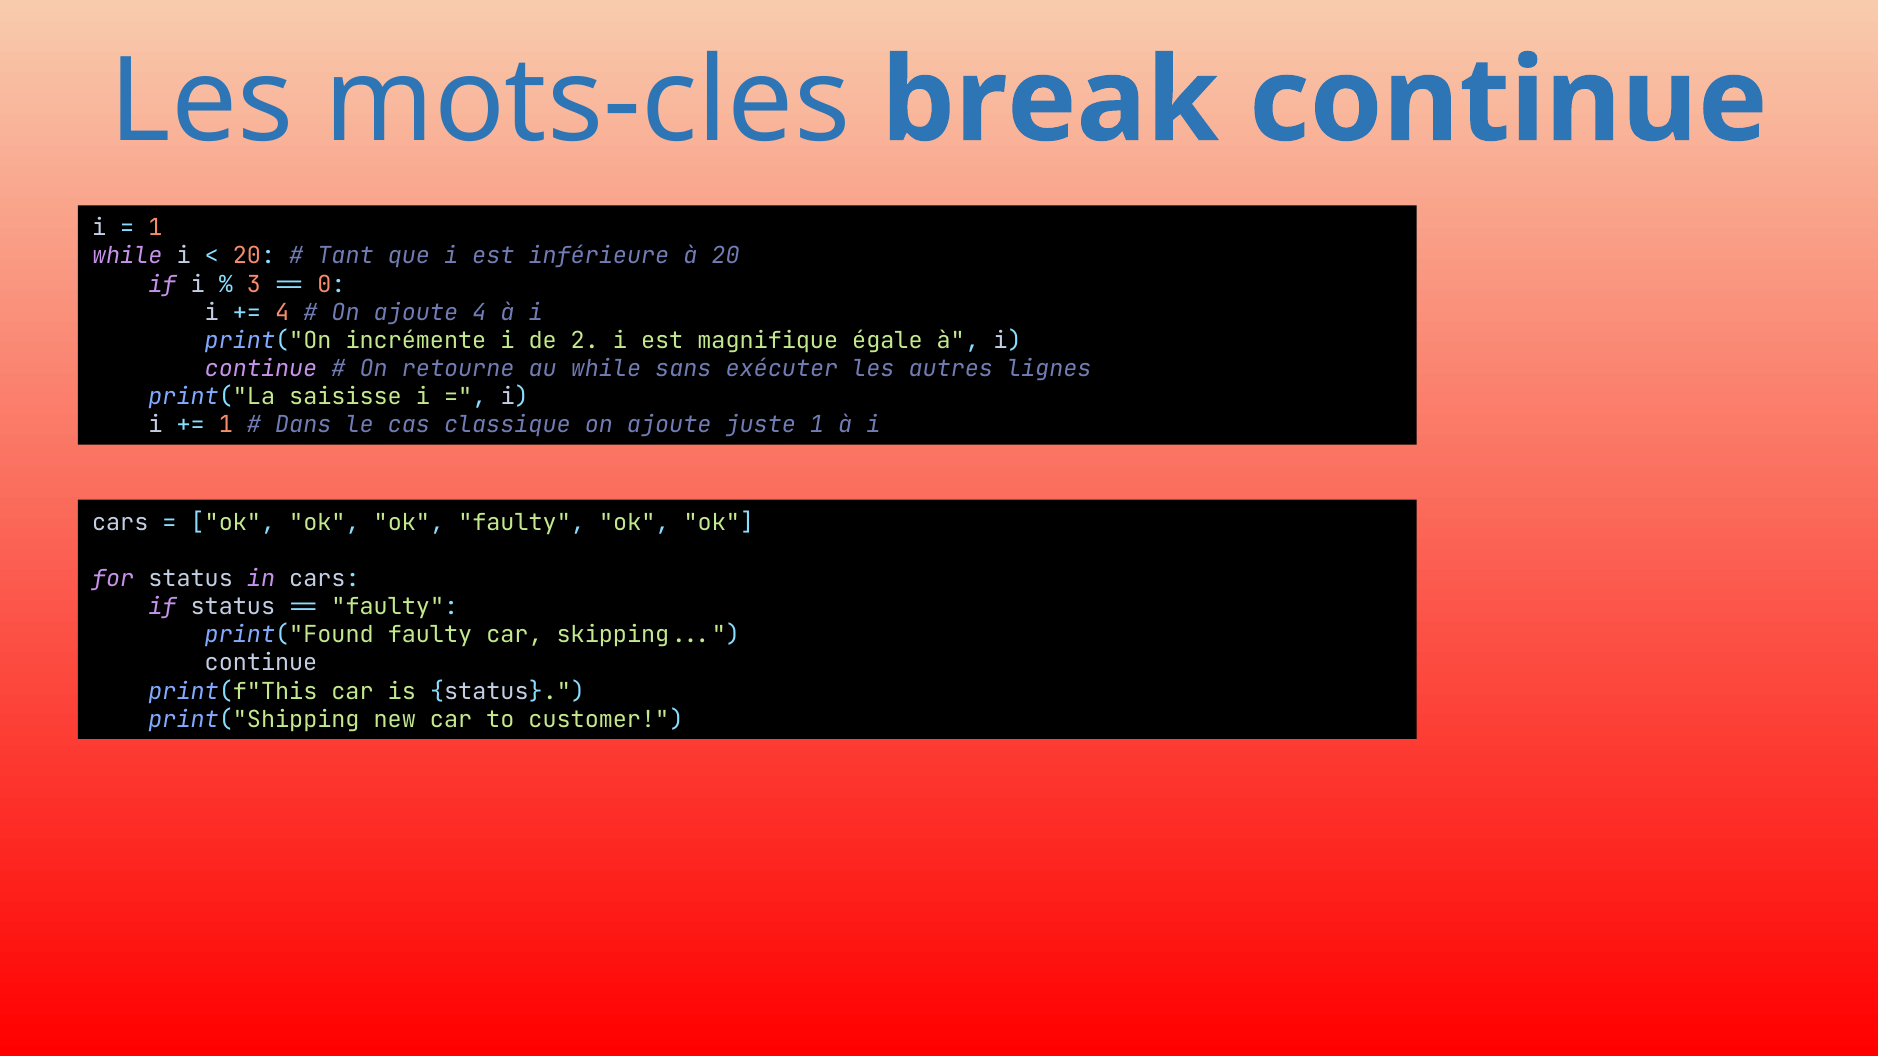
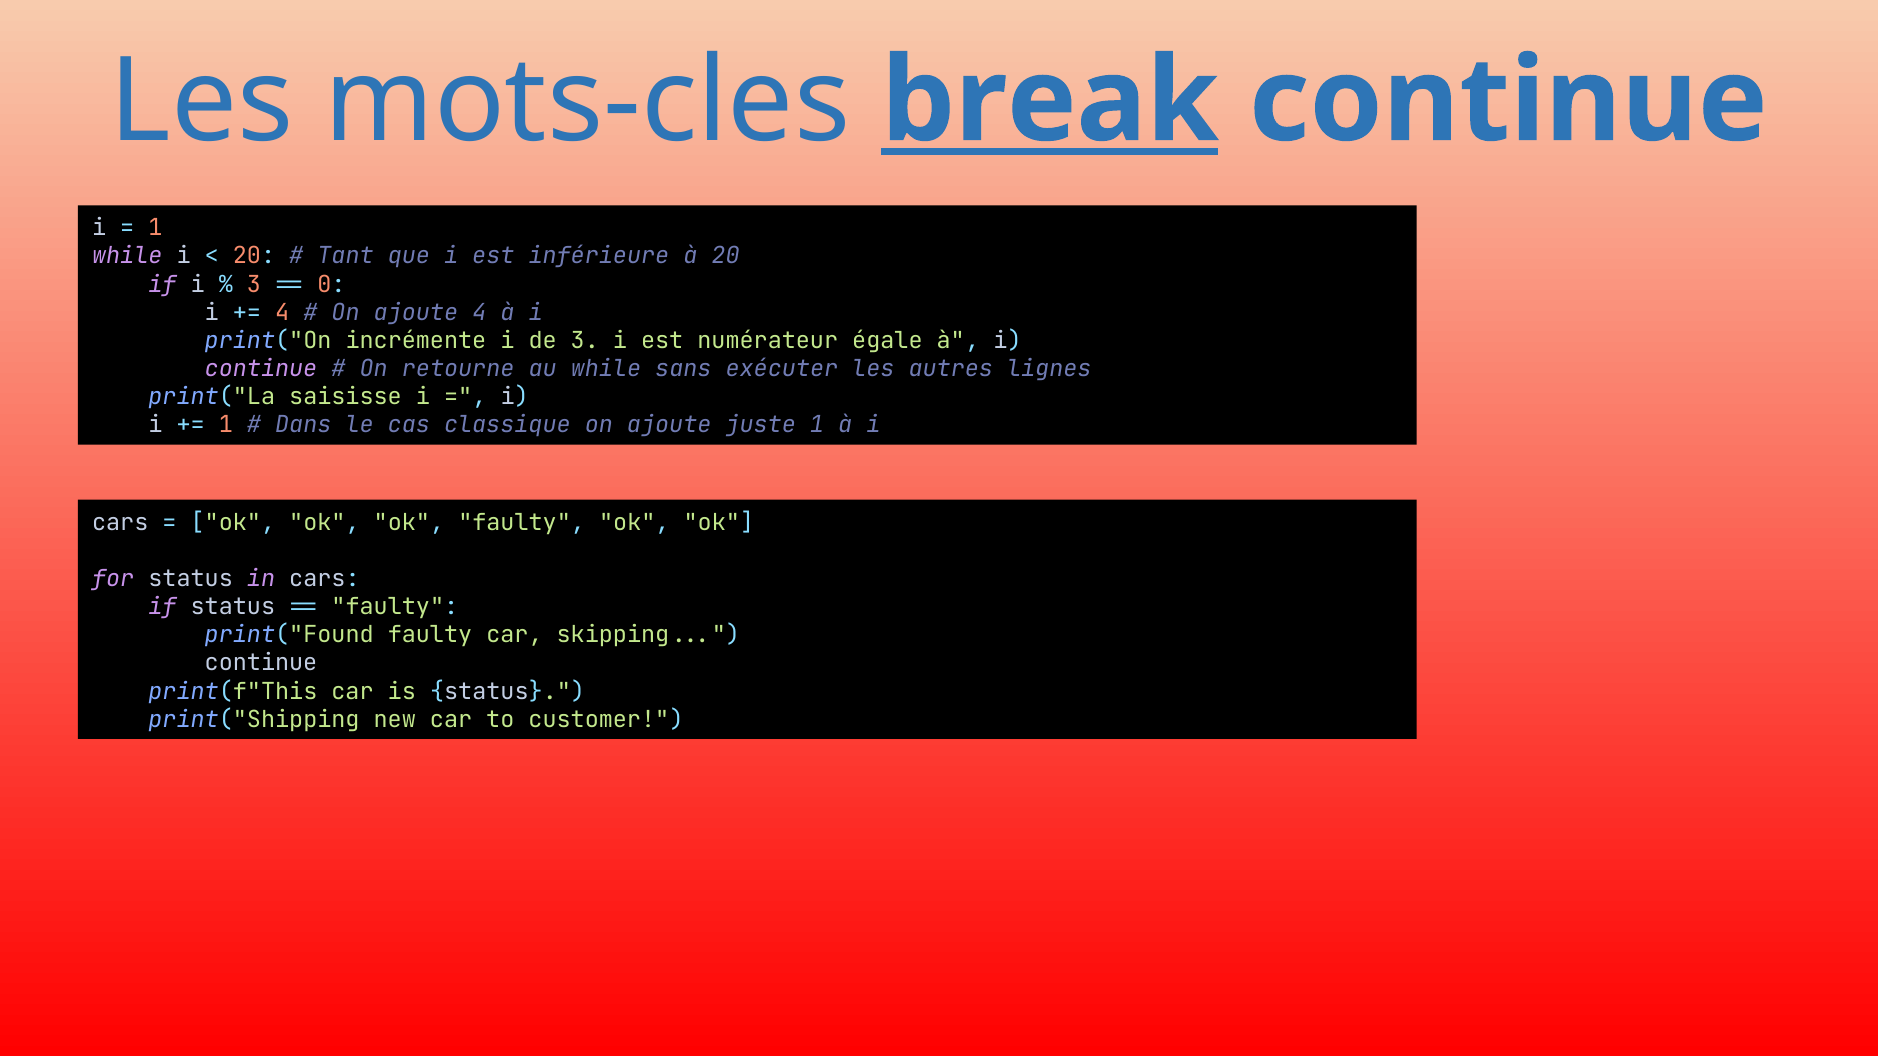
break underline: none -> present
de 2: 2 -> 3
magnifique: magnifique -> numérateur
